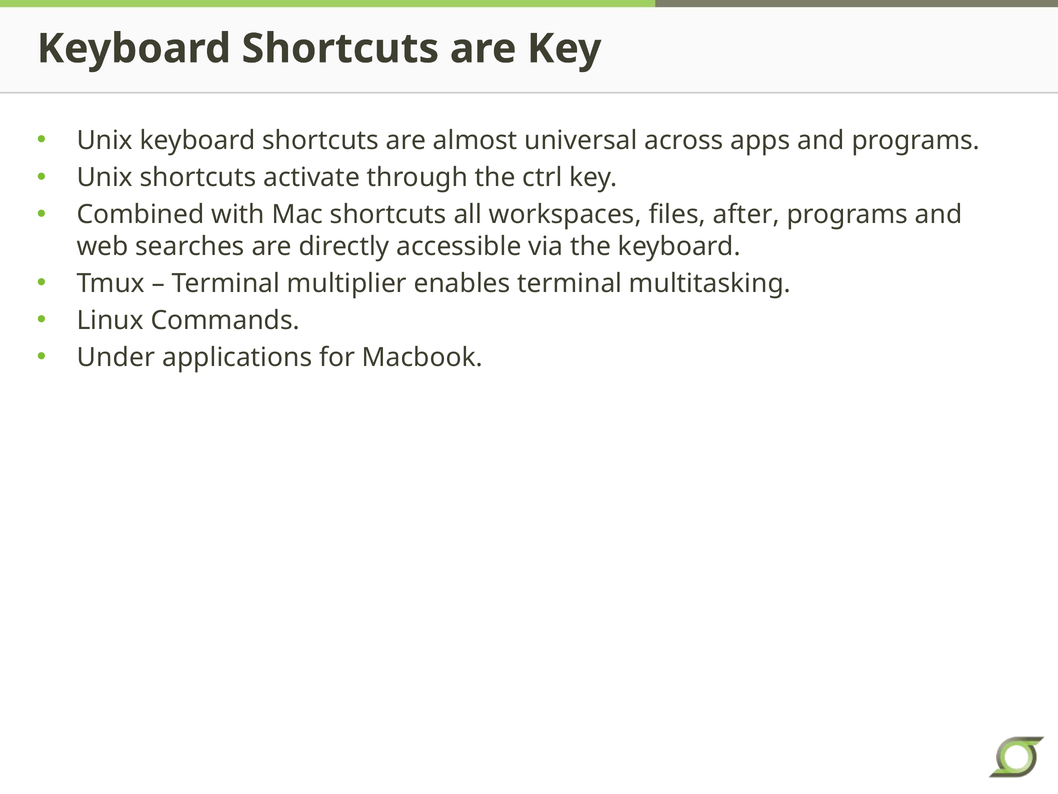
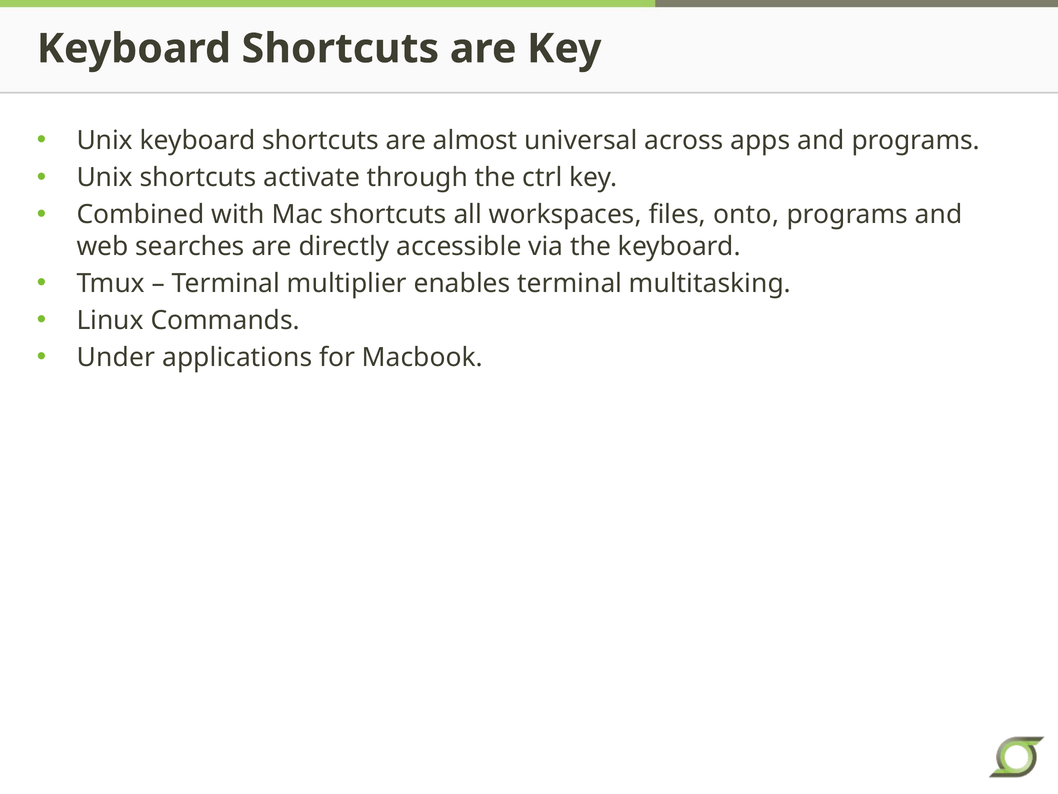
after: after -> onto
